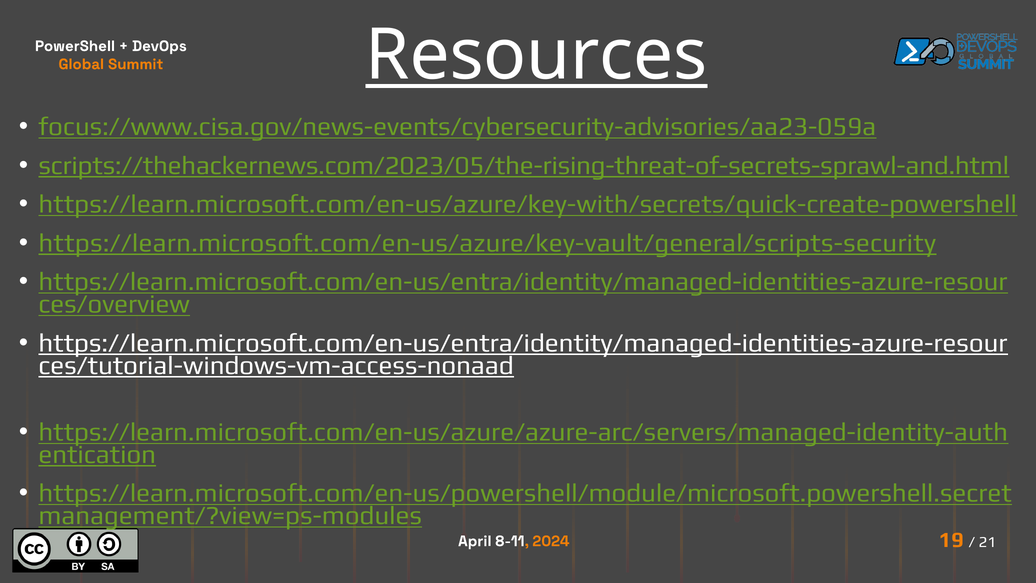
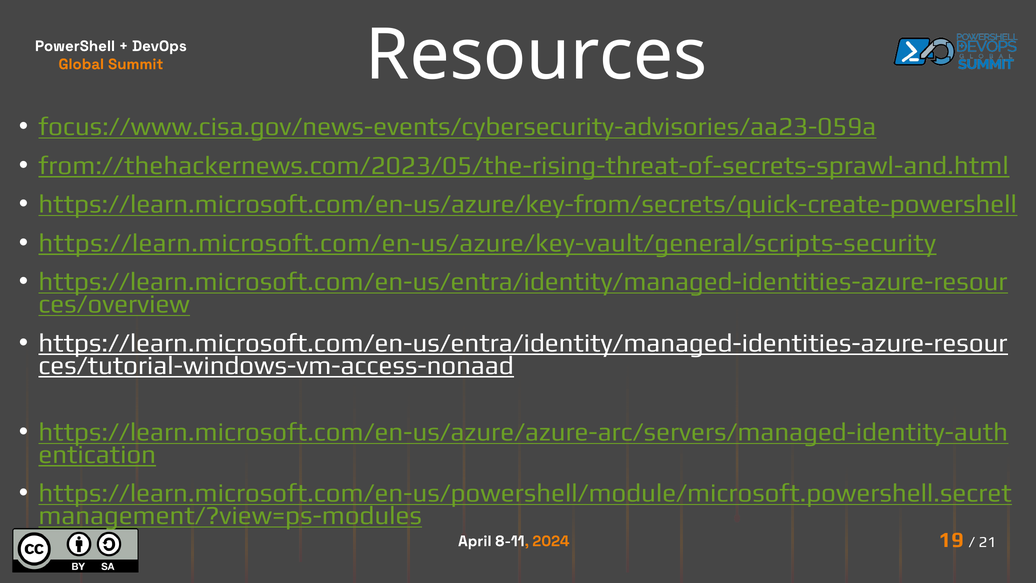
Resources underline: present -> none
scripts://thehackernews.com/2023/05/the-rising-threat-of-secrets-sprawl-and.html: scripts://thehackernews.com/2023/05/the-rising-threat-of-secrets-sprawl-and.html -> from://thehackernews.com/2023/05/the-rising-threat-of-secrets-sprawl-and.html
https://learn.microsoft.com/en-us/azure/key-with/secrets/quick-create-powershell: https://learn.microsoft.com/en-us/azure/key-with/secrets/quick-create-powershell -> https://learn.microsoft.com/en-us/azure/key-from/secrets/quick-create-powershell
